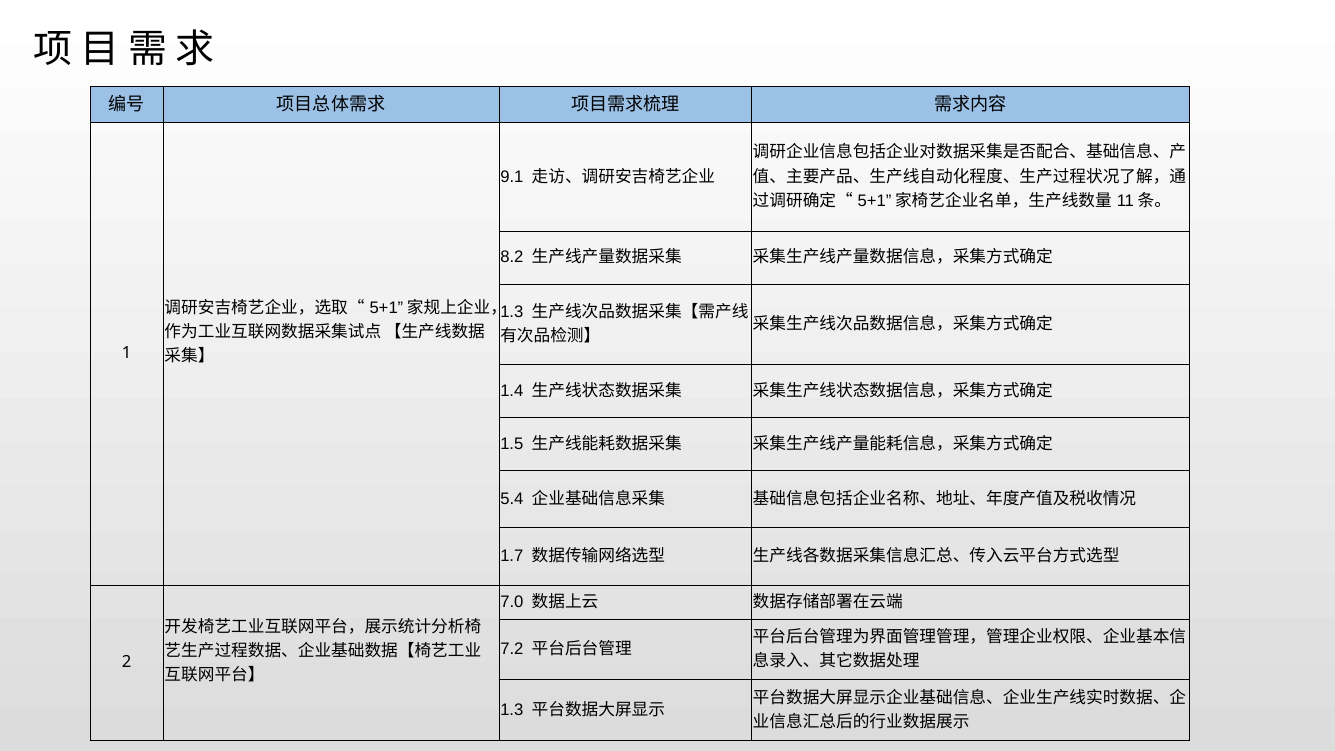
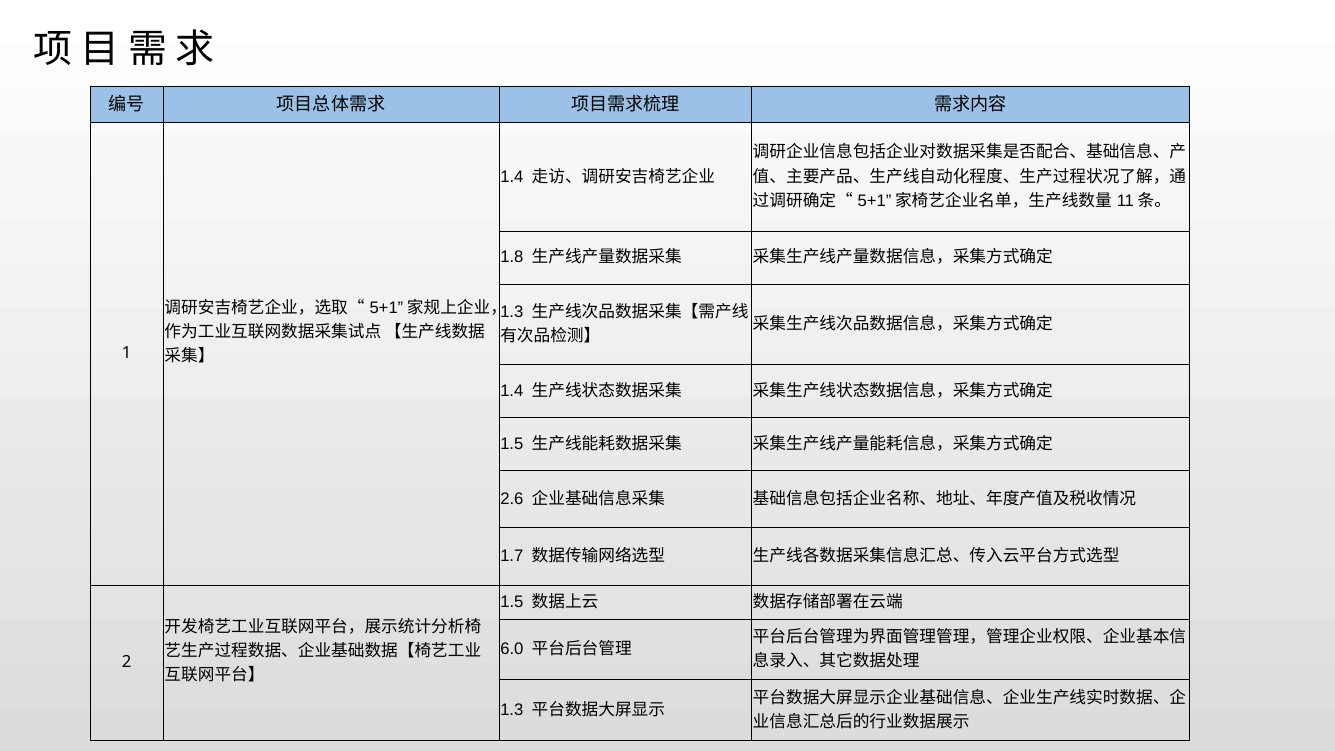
9.1 at (512, 177): 9.1 -> 1.4
8.2: 8.2 -> 1.8
5.4: 5.4 -> 2.6
7.0 at (512, 602): 7.0 -> 1.5
7.2: 7.2 -> 6.0
